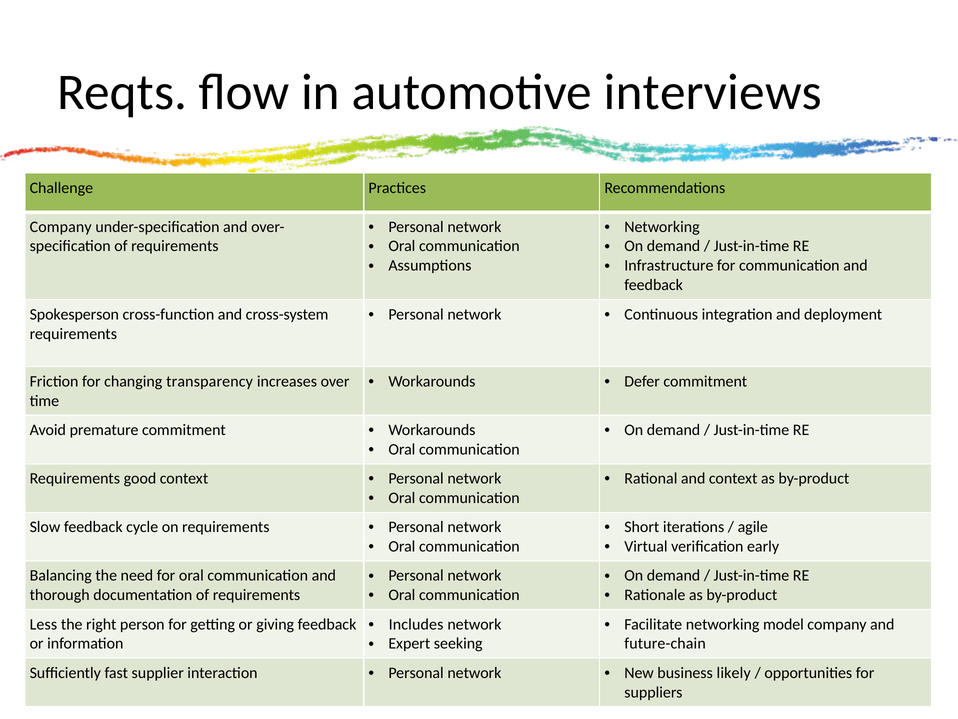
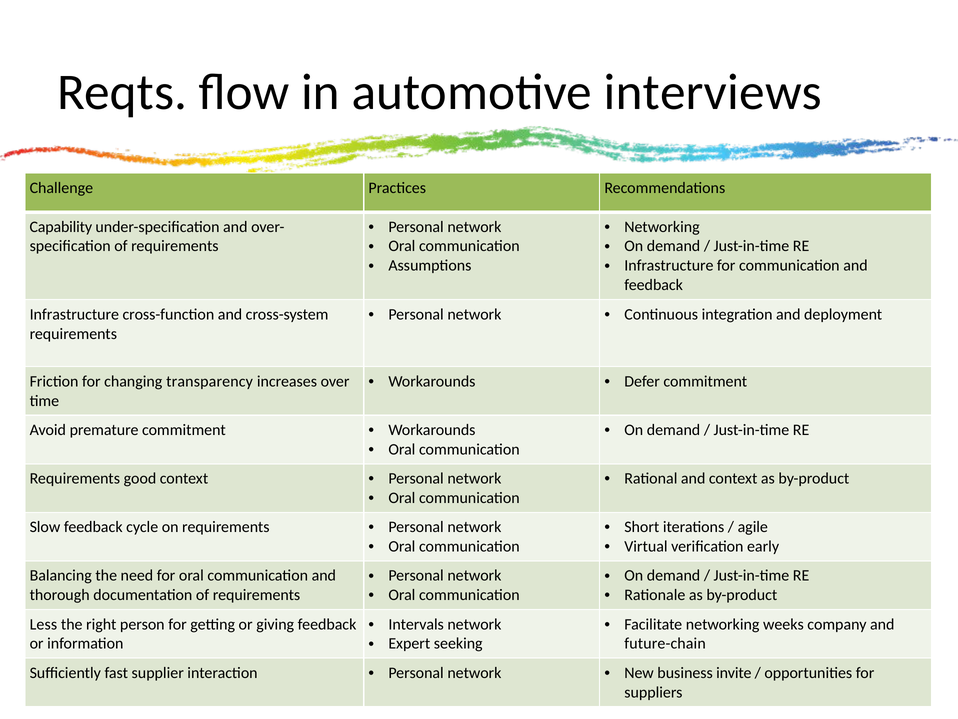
Company at (61, 227): Company -> Capability
Spokesperson at (74, 314): Spokesperson -> Infrastructure
Includes: Includes -> Intervals
model: model -> weeks
likely: likely -> invite
